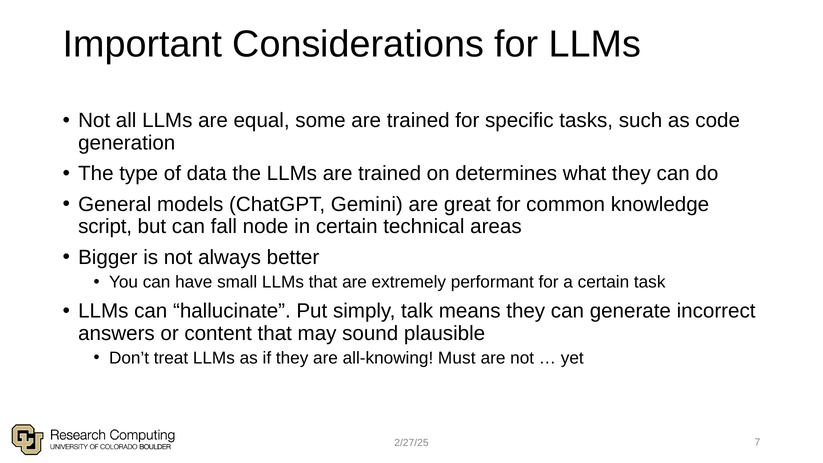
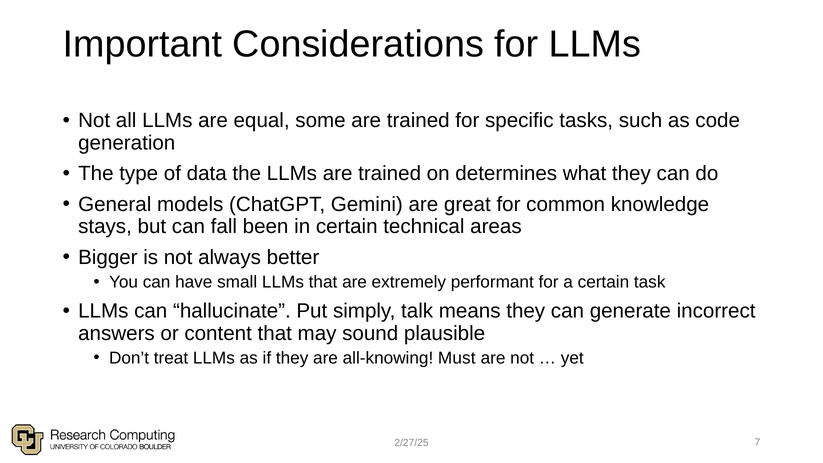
script: script -> stays
node: node -> been
